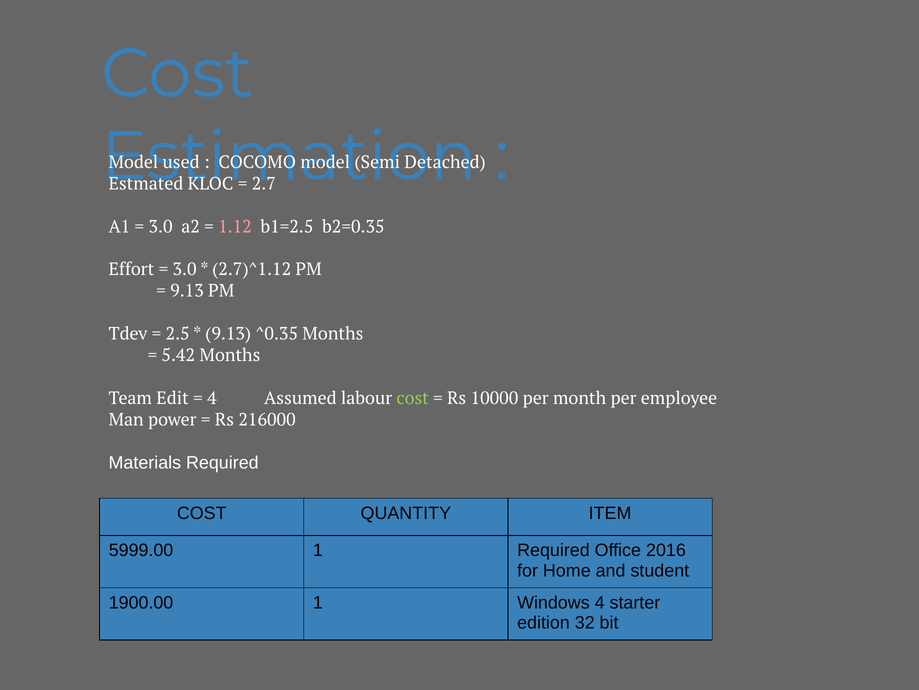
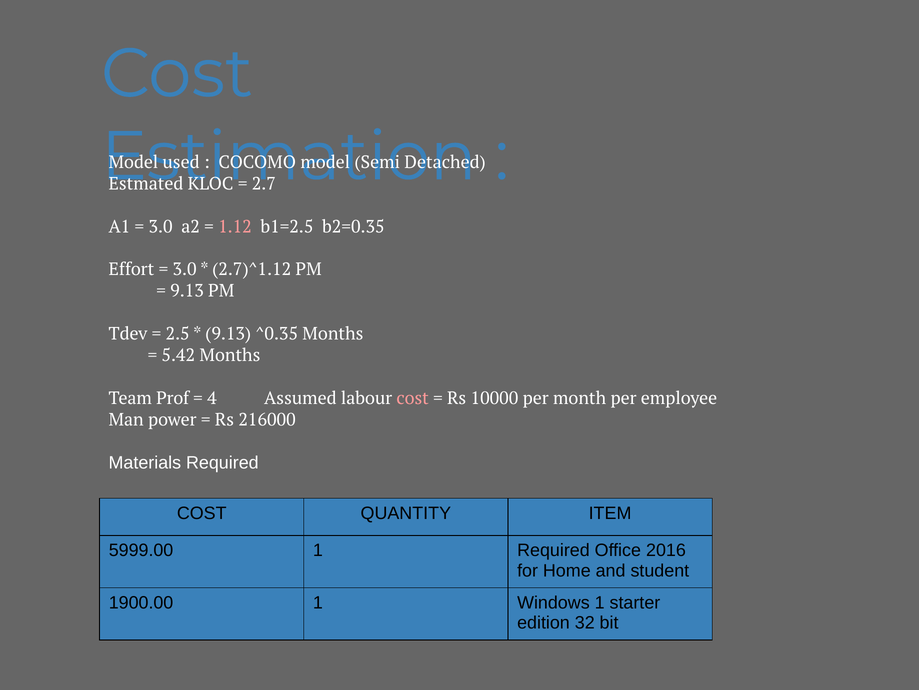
Edit: Edit -> Prof
cost at (413, 398) colour: light green -> pink
Windows 4: 4 -> 1
